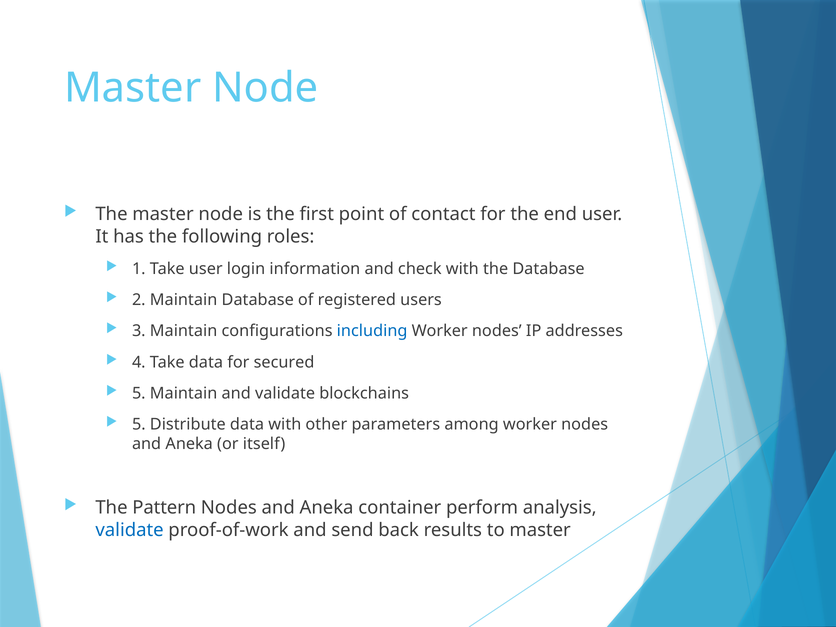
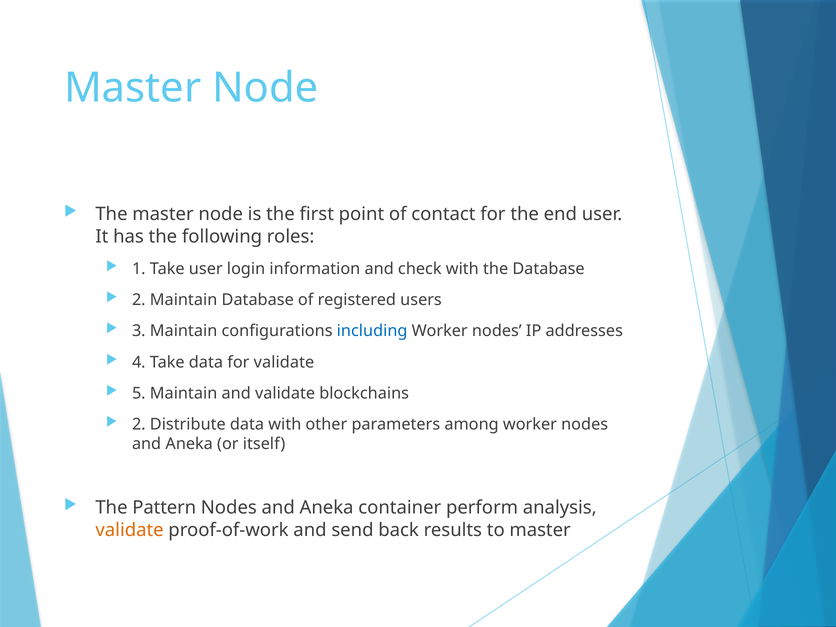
for secured: secured -> validate
5 at (139, 424): 5 -> 2
validate at (130, 530) colour: blue -> orange
